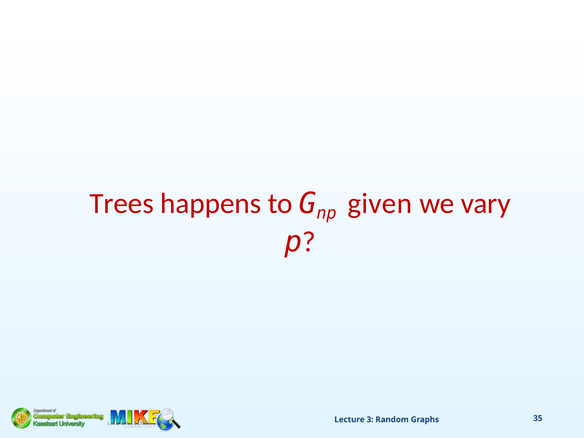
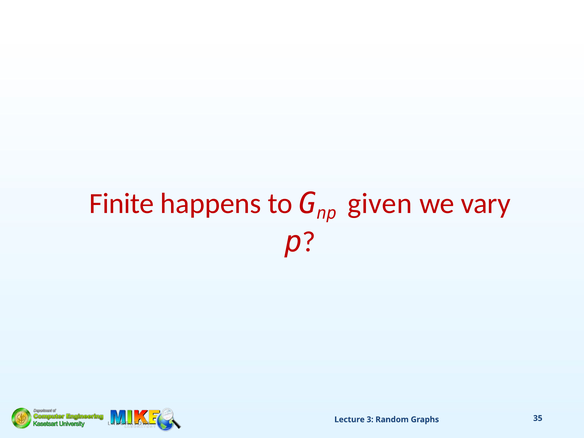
Trees: Trees -> Finite
